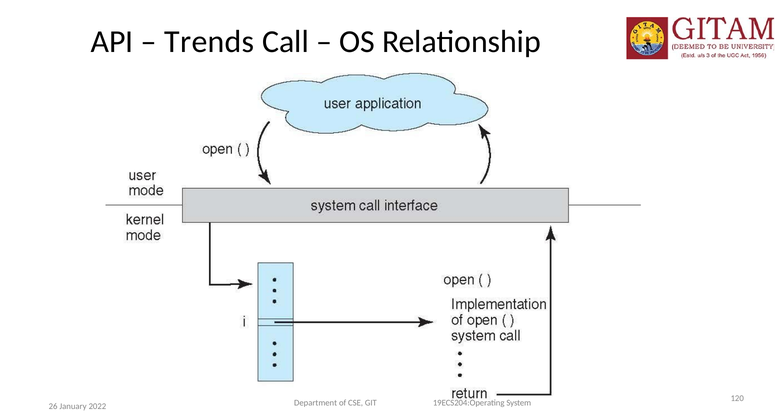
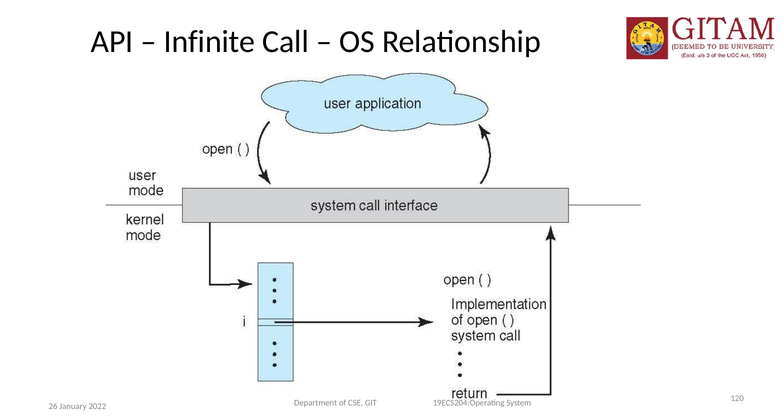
Trends: Trends -> Infinite
